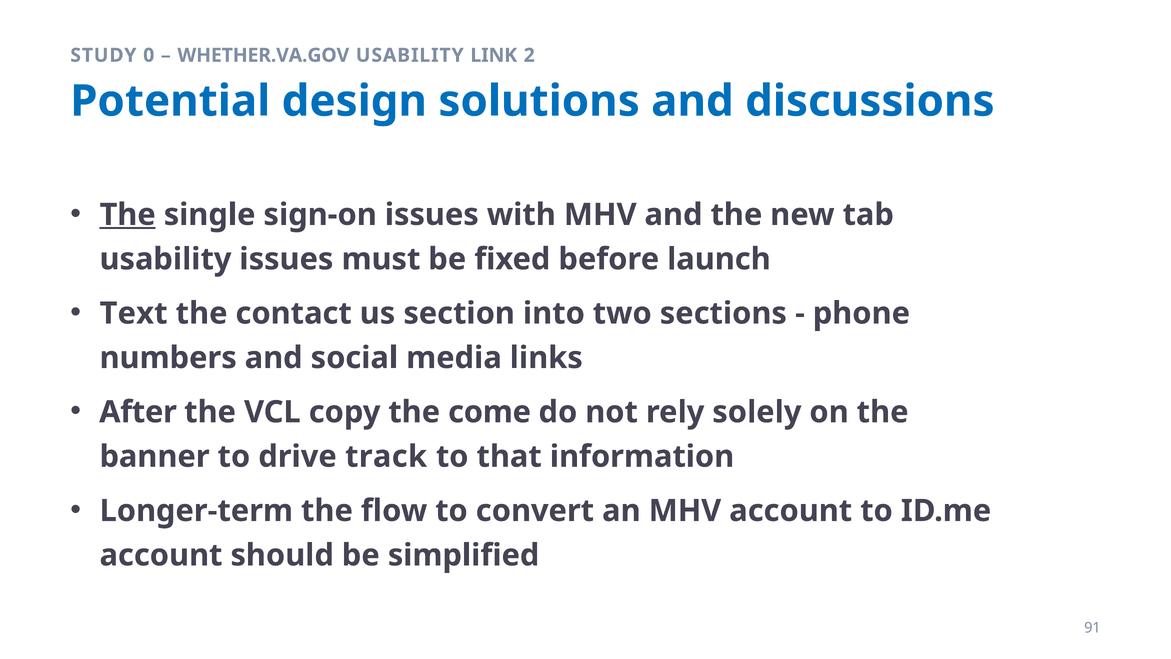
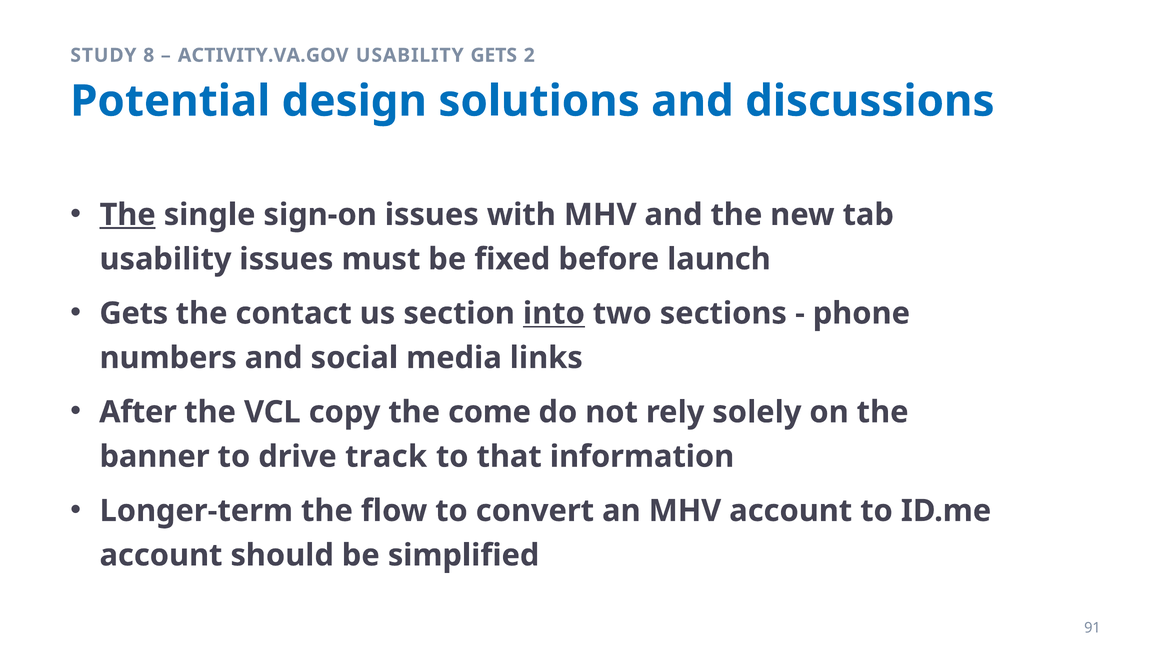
0: 0 -> 8
WHETHER.VA.GOV: WHETHER.VA.GOV -> ACTIVITY.VA.GOV
USABILITY LINK: LINK -> GETS
Text at (134, 313): Text -> Gets
into underline: none -> present
